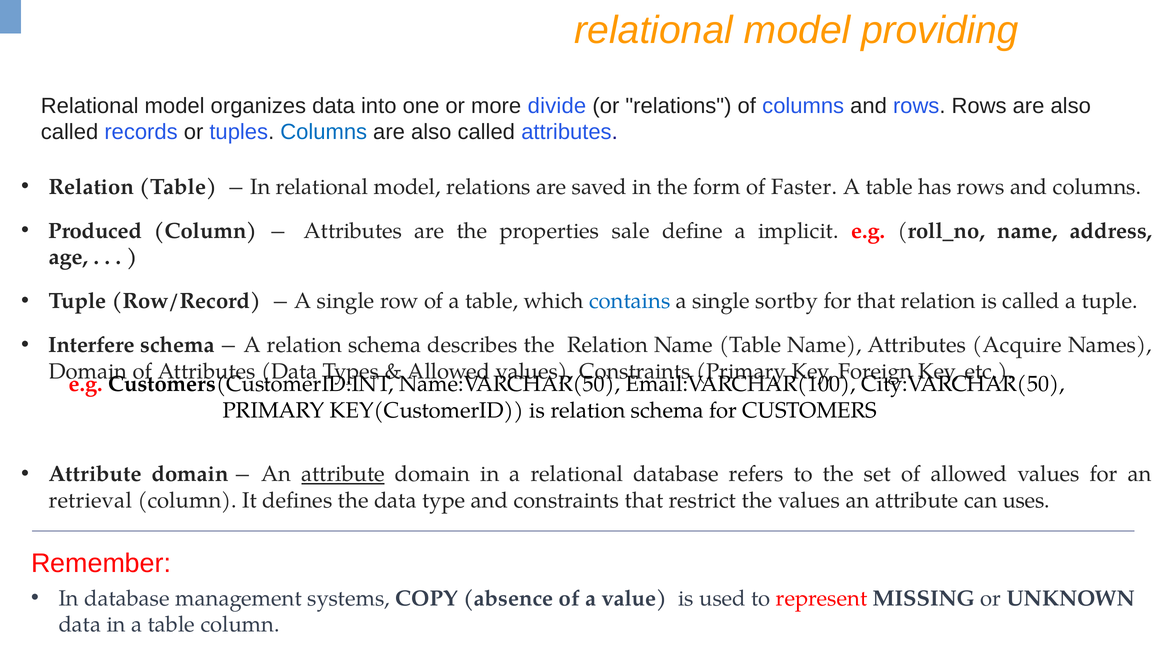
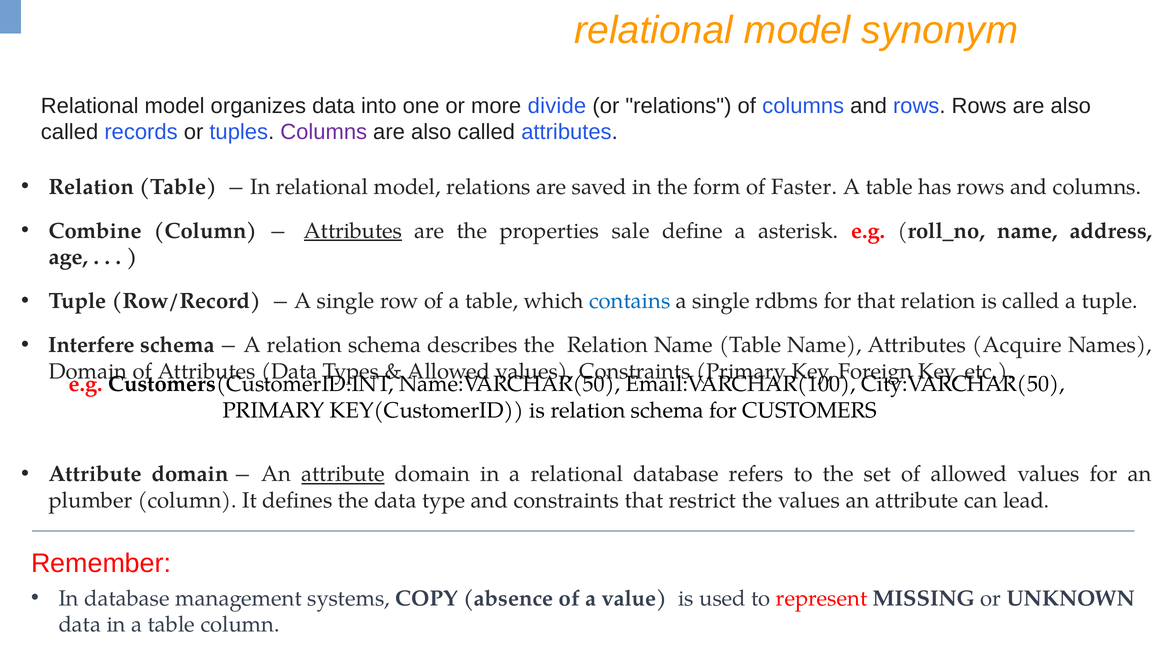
providing: providing -> synonym
Columns at (324, 132) colour: blue -> purple
Produced: Produced -> Combine
Attributes at (353, 231) underline: none -> present
implicit: implicit -> asterisk
sortby: sortby -> rdbms
retrieval: retrieval -> plumber
uses: uses -> lead
